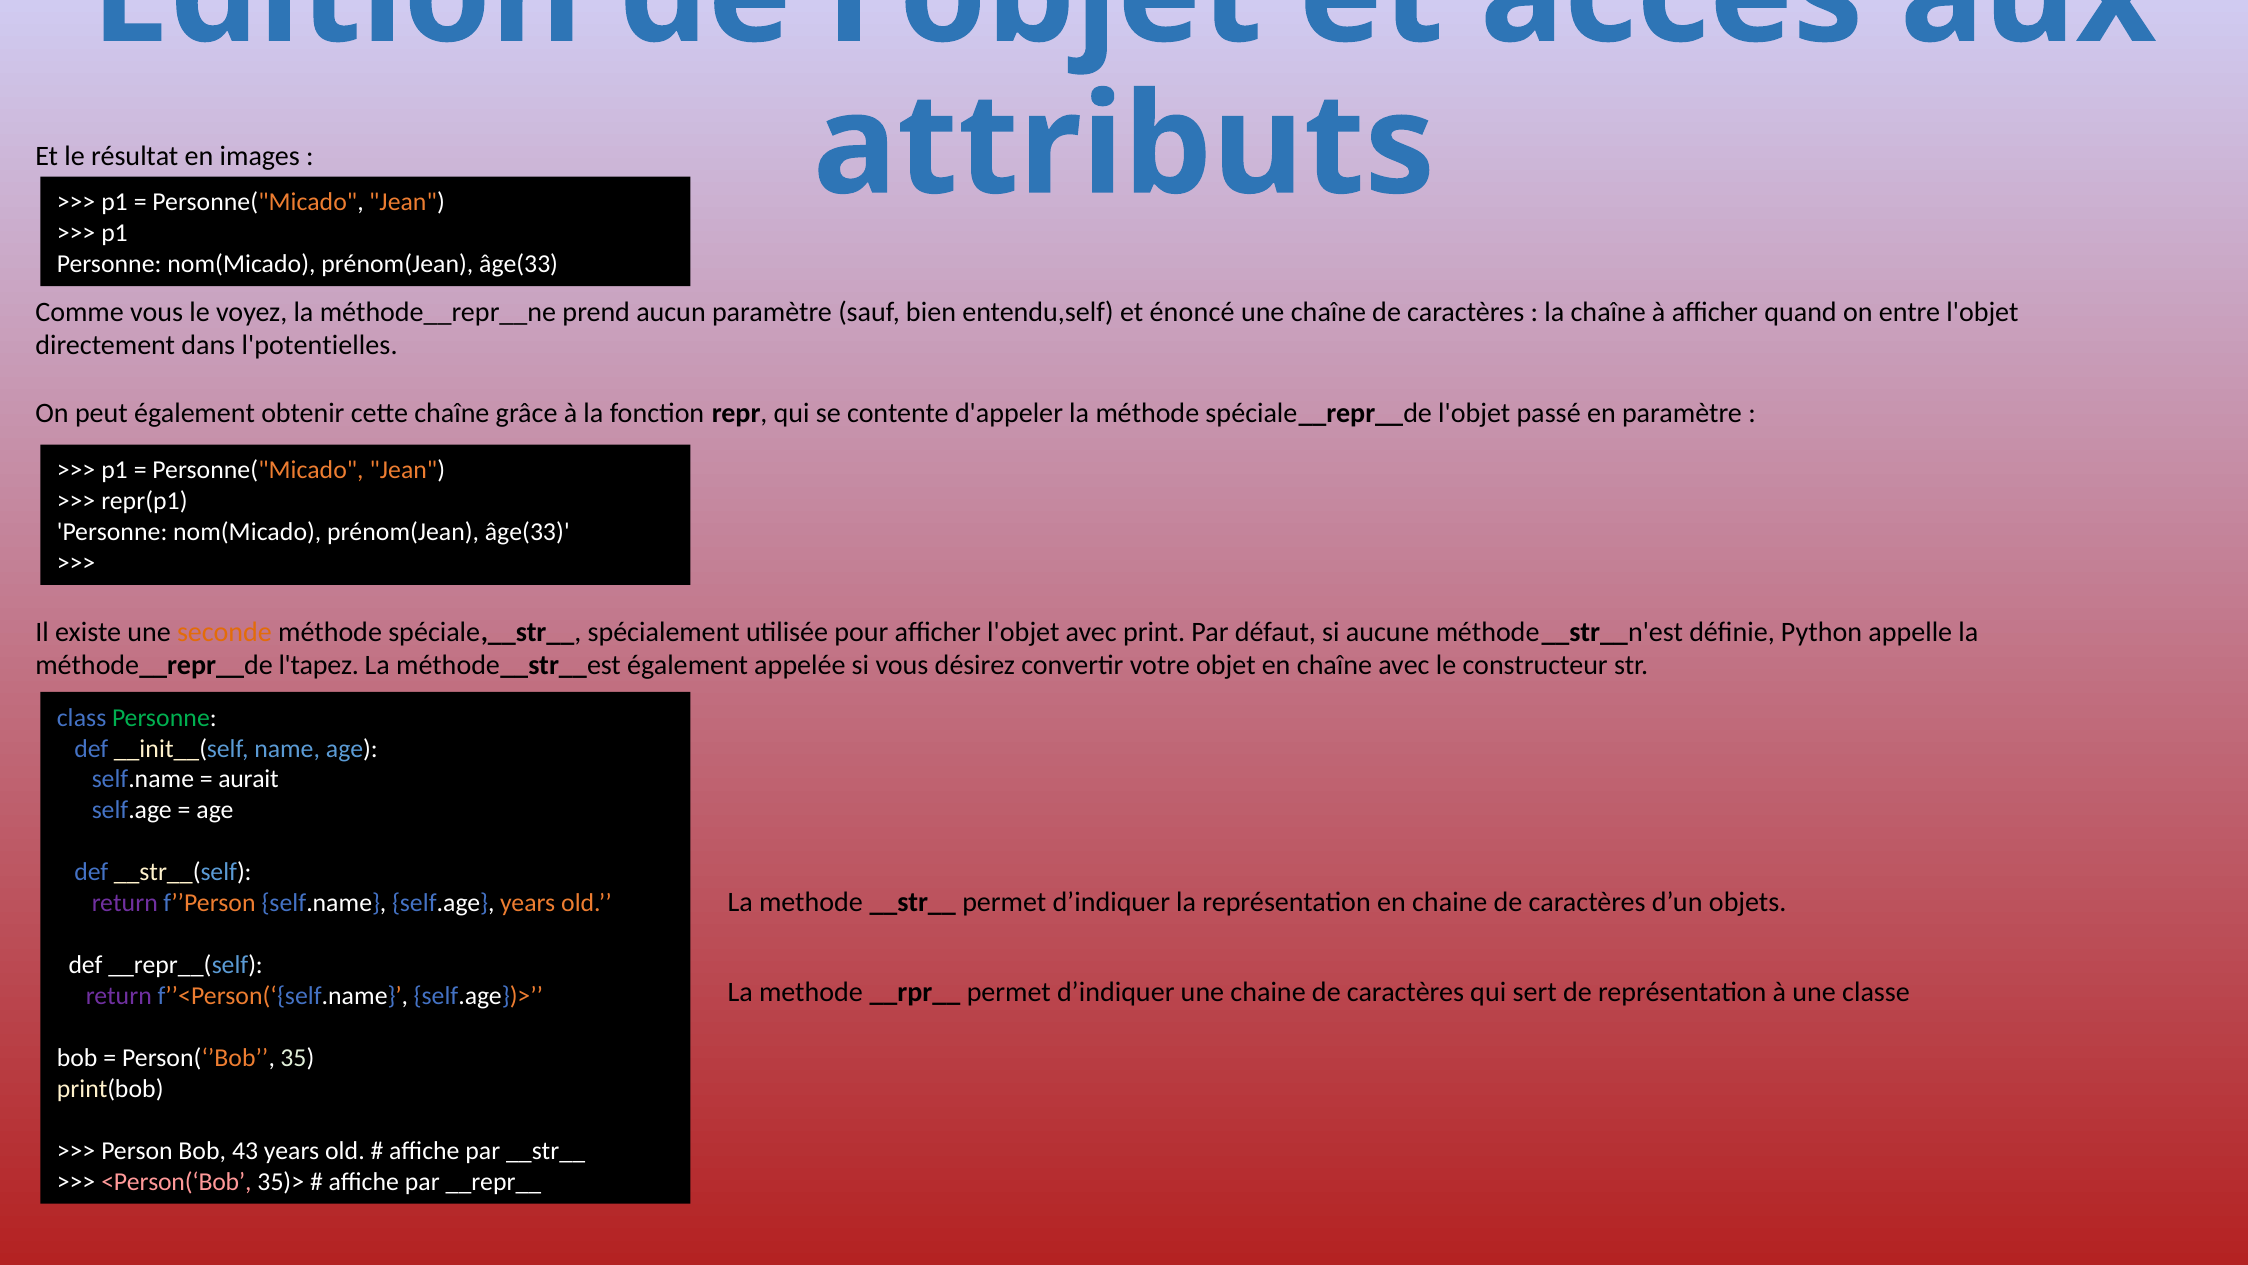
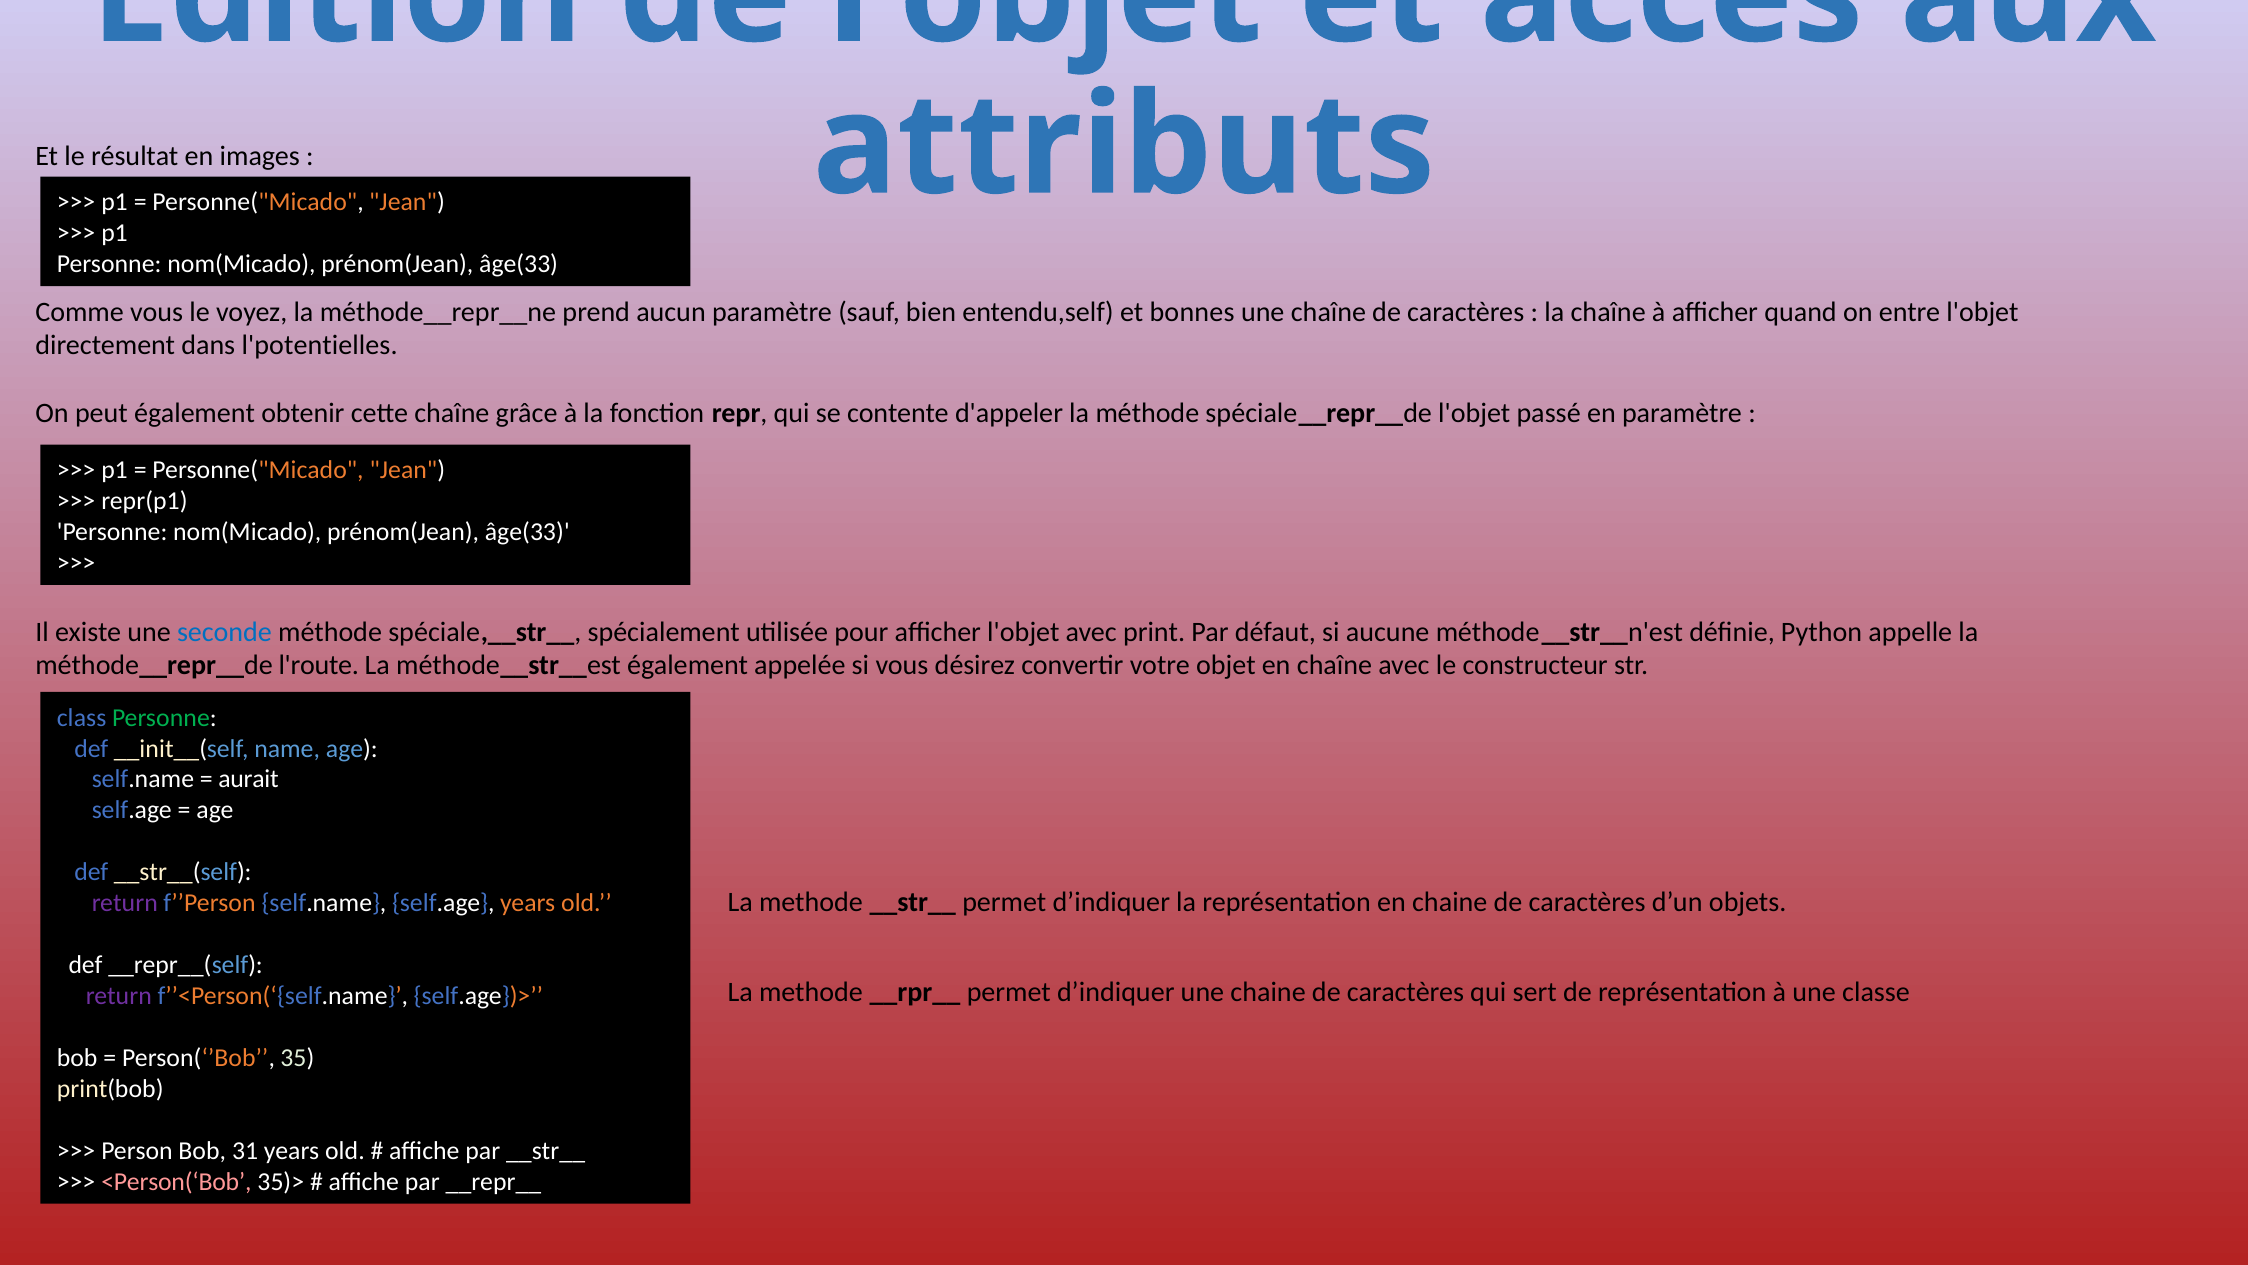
énoncé: énoncé -> bonnes
seconde colour: orange -> blue
l'tapez: l'tapez -> l'route
43: 43 -> 31
